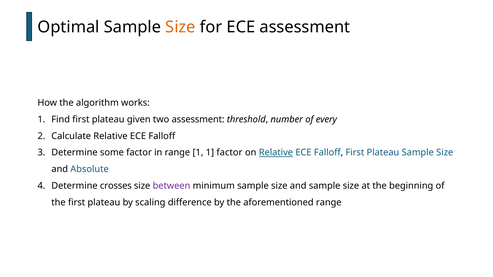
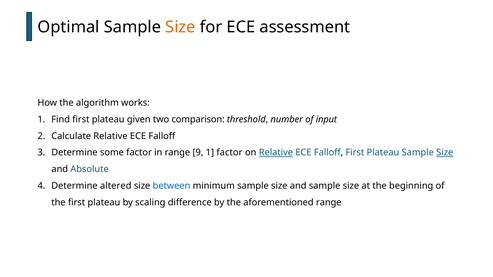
two assessment: assessment -> comparison
every: every -> input
range 1: 1 -> 9
Size at (445, 153) underline: none -> present
crosses: crosses -> altered
between colour: purple -> blue
